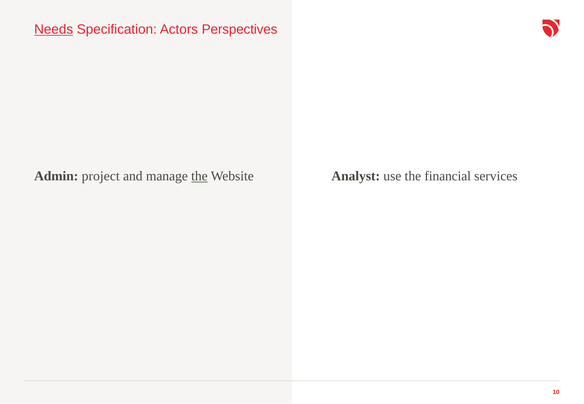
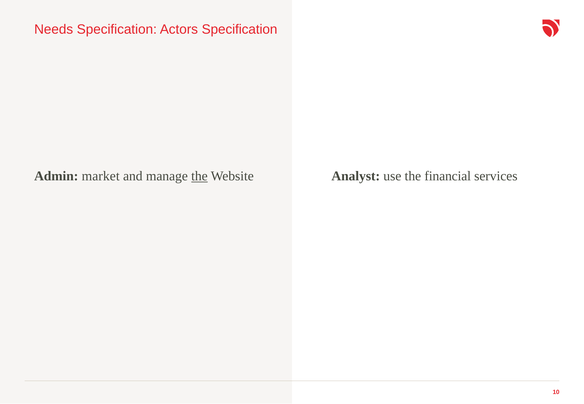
Needs underline: present -> none
Actors Perspectives: Perspectives -> Specification
project: project -> market
